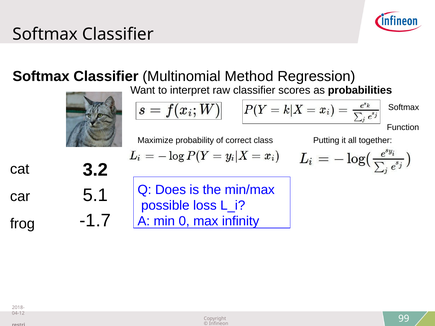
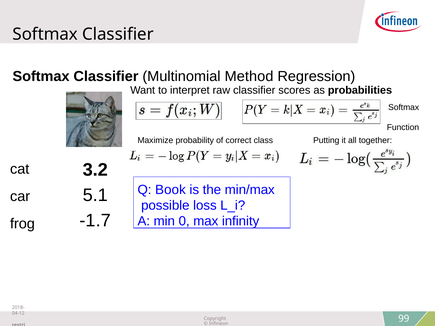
Does: Does -> Book
